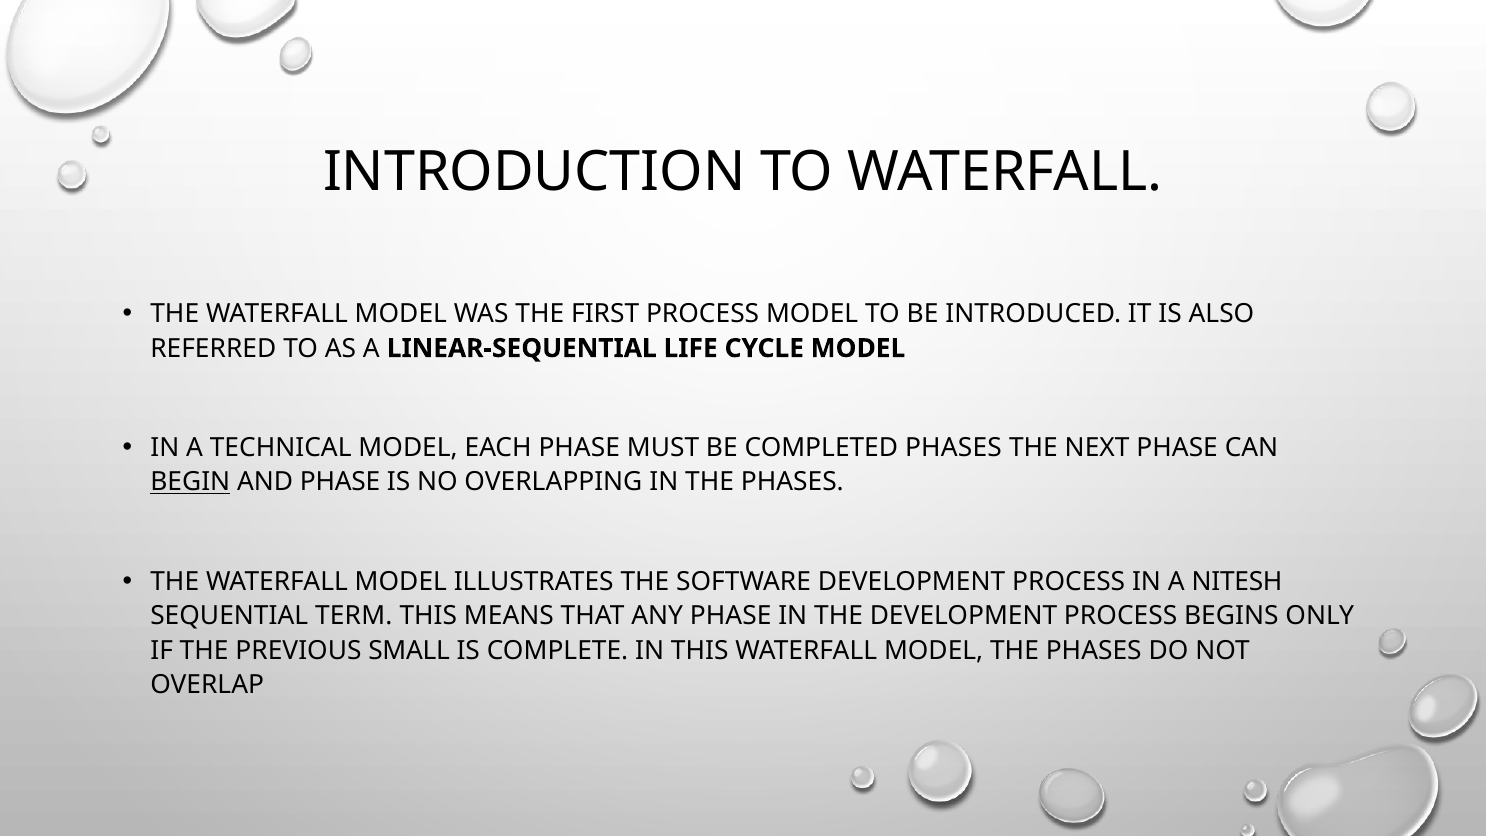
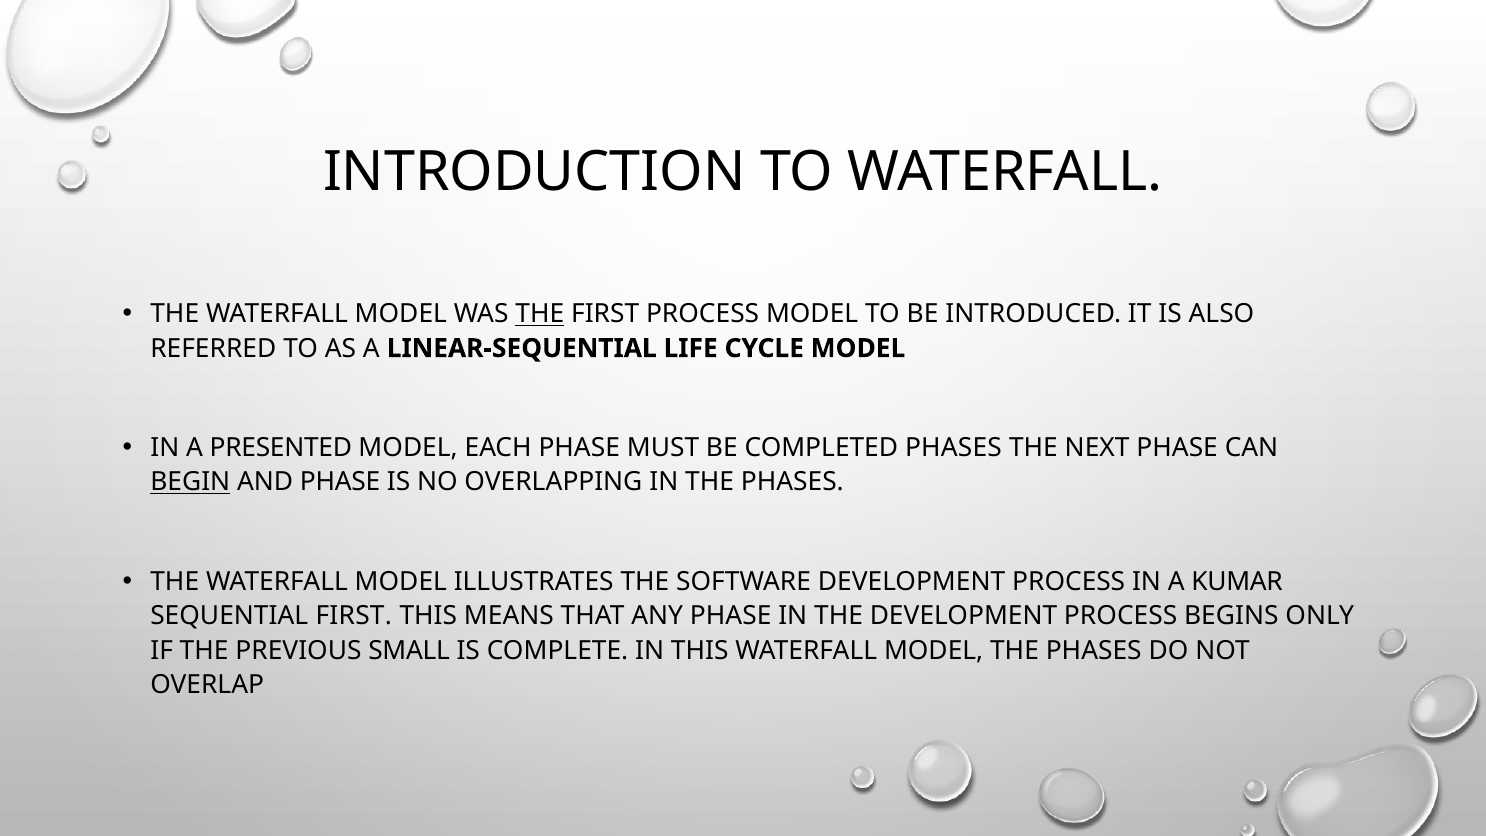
THE at (540, 314) underline: none -> present
TECHNICAL: TECHNICAL -> PRESENTED
NITESH: NITESH -> KUMAR
SEQUENTIAL TERM: TERM -> FIRST
